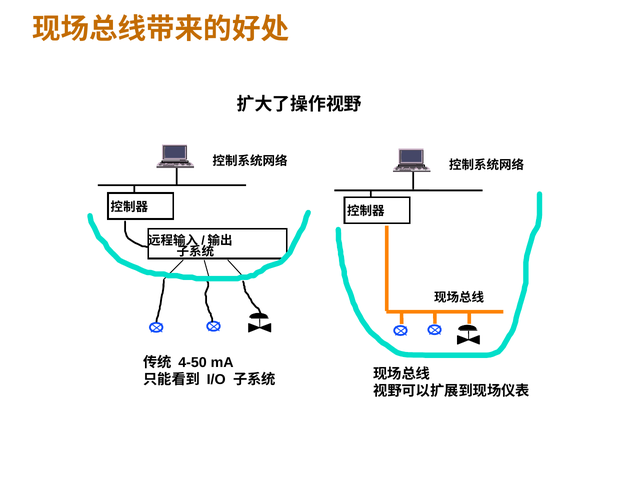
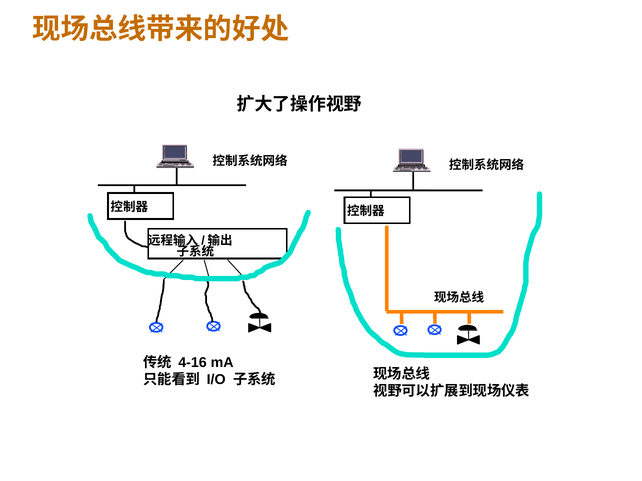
4-50: 4-50 -> 4-16
